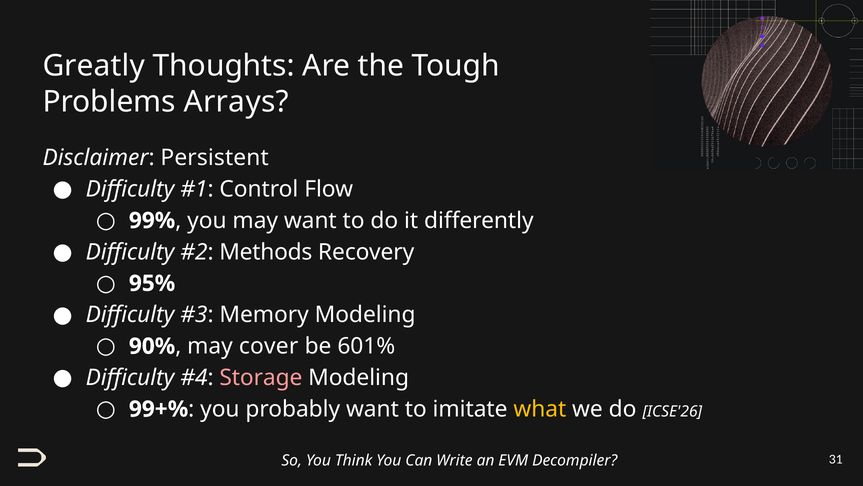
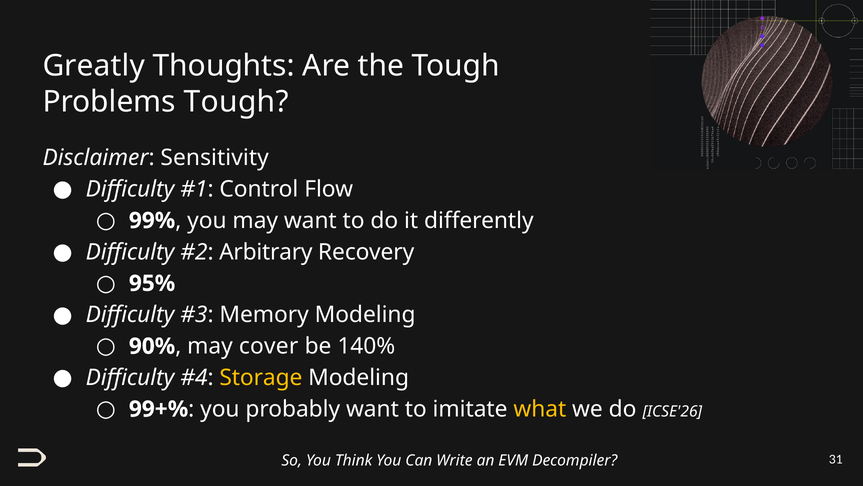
Problems Arrays: Arrays -> Tough
Persistent: Persistent -> Sensitivity
Methods: Methods -> Arbitrary
601%: 601% -> 140%
Storage colour: pink -> yellow
